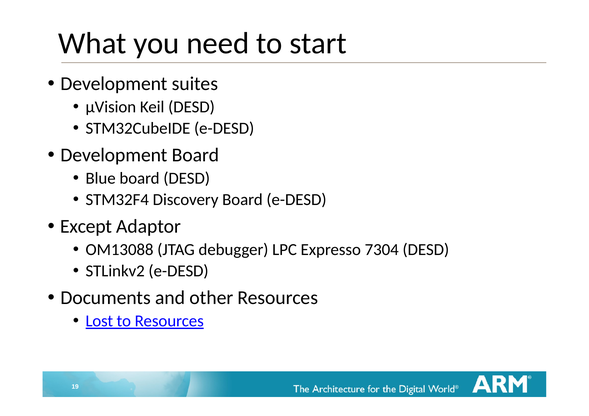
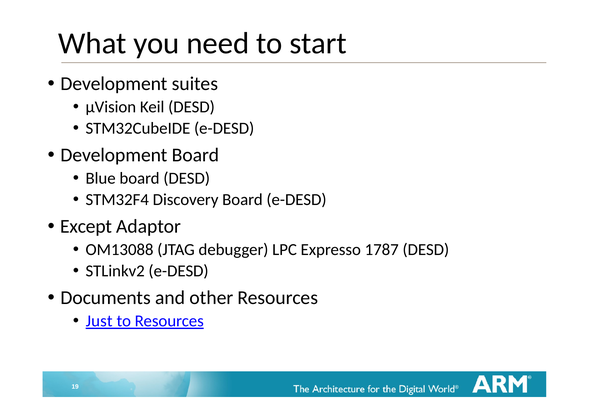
7304: 7304 -> 1787
Lost: Lost -> Just
